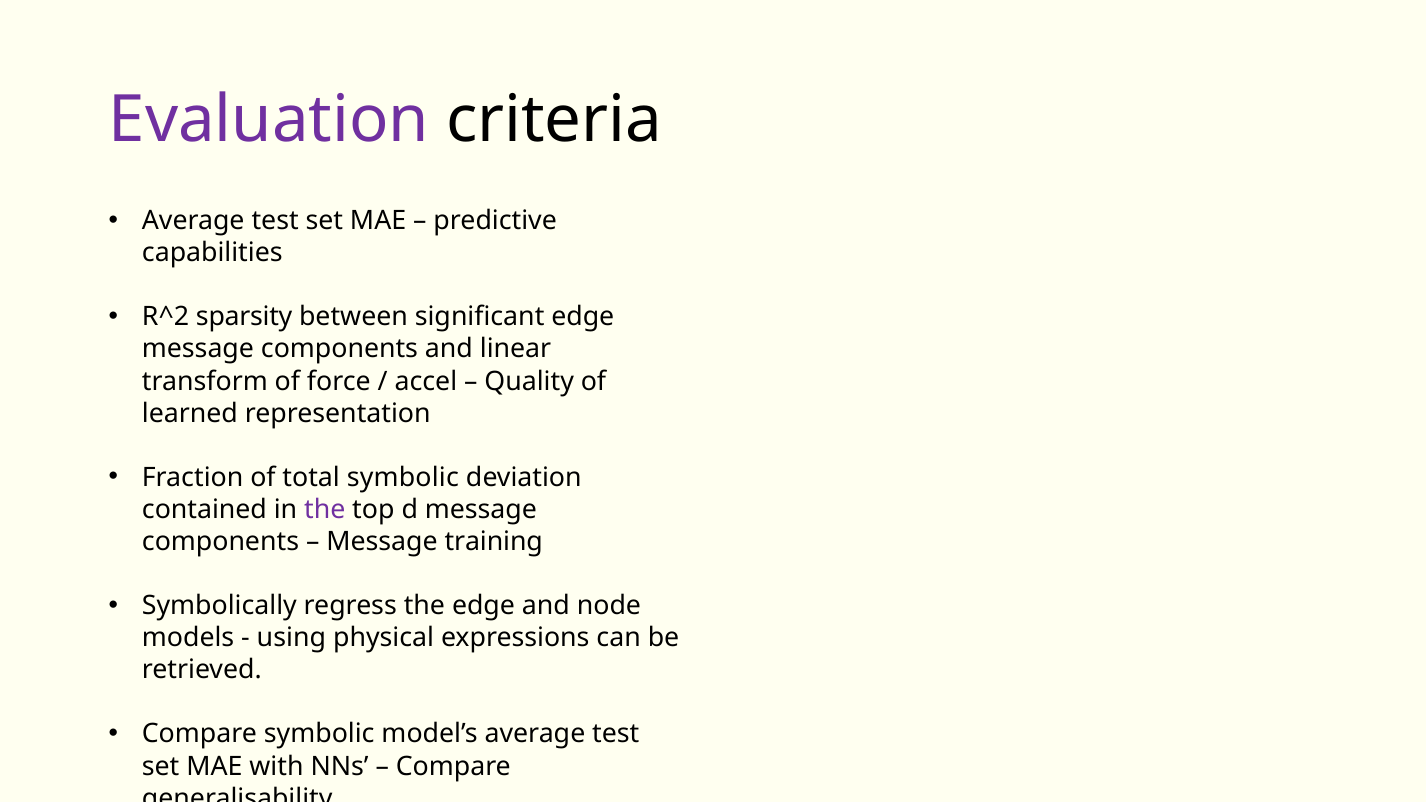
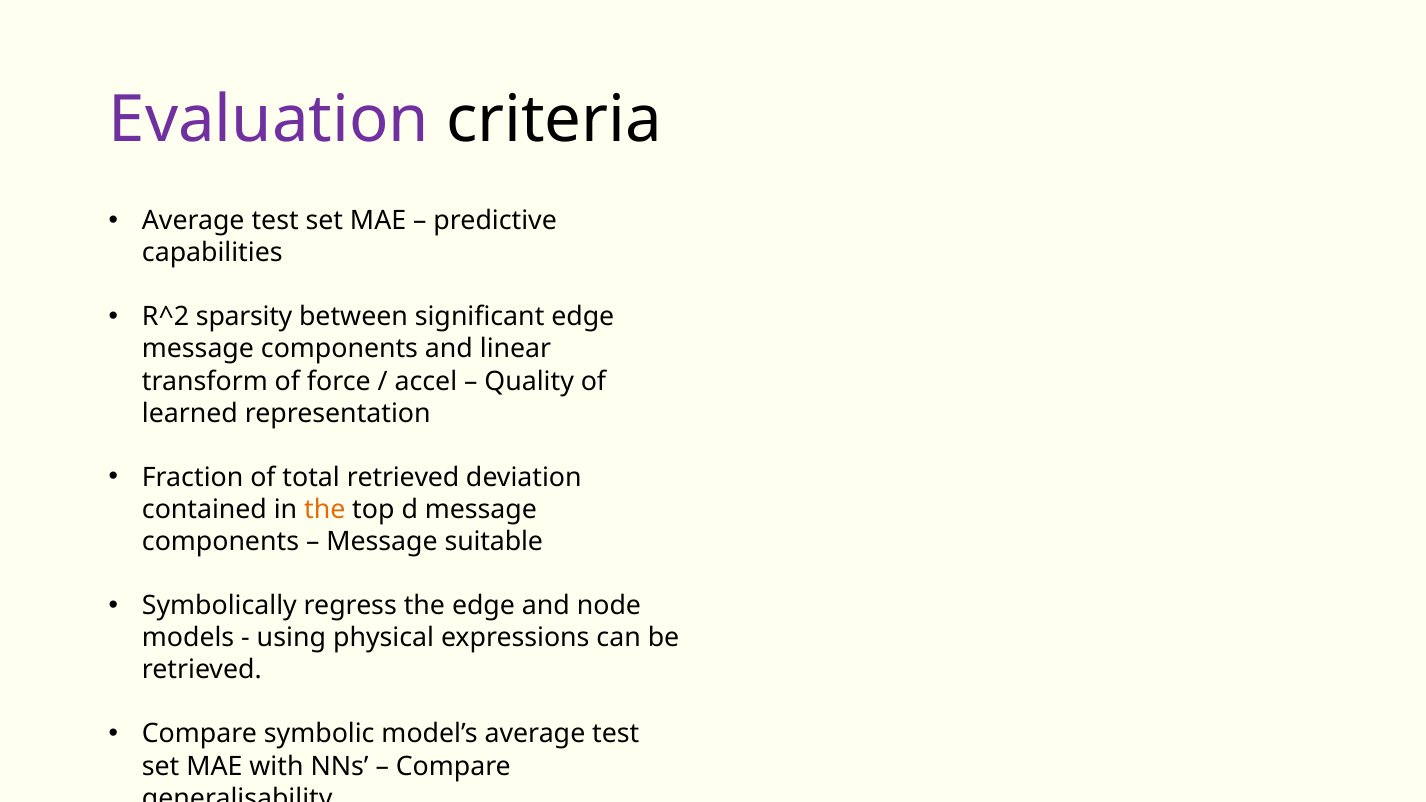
total symbolic: symbolic -> retrieved
the at (325, 510) colour: purple -> orange
training: training -> suitable
